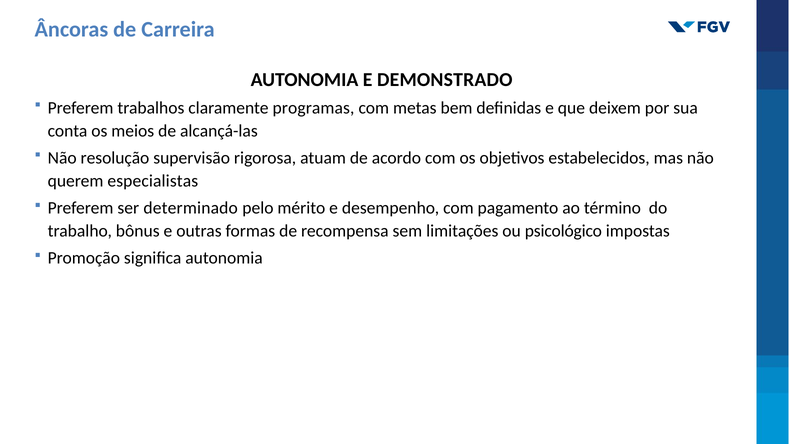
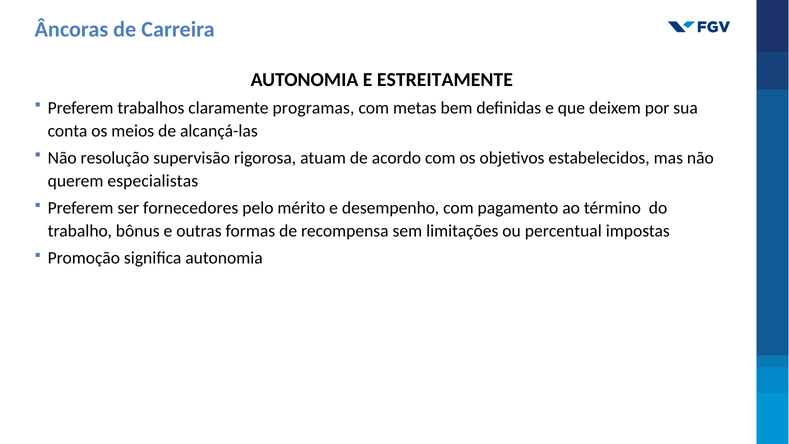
DEMONSTRADO: DEMONSTRADO -> ESTREITAMENTE
determinado: determinado -> fornecedores
psicológico: psicológico -> percentual
